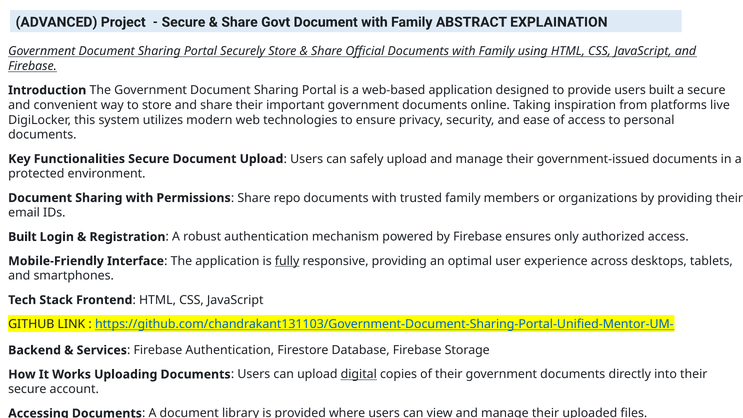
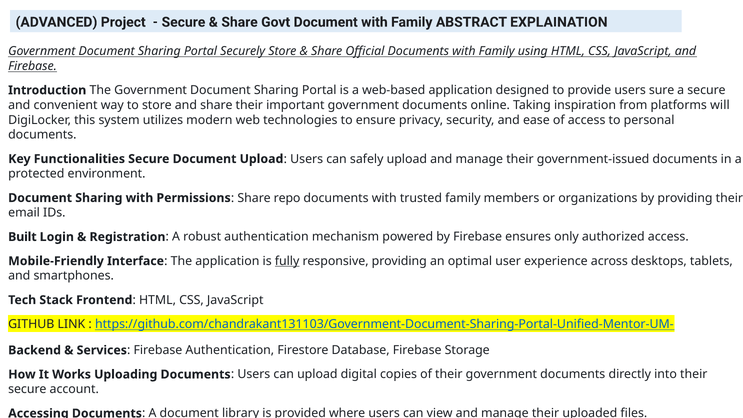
users built: built -> sure
live: live -> will
digital underline: present -> none
